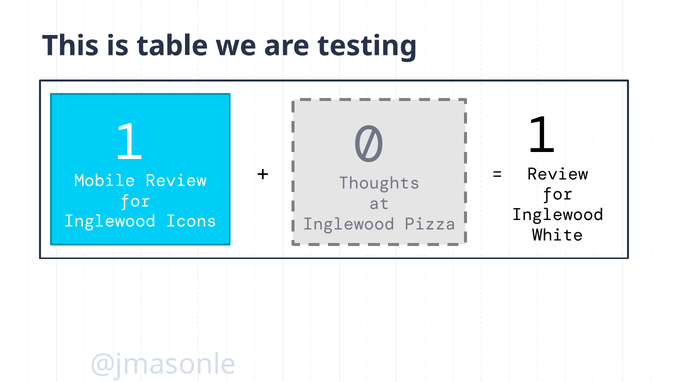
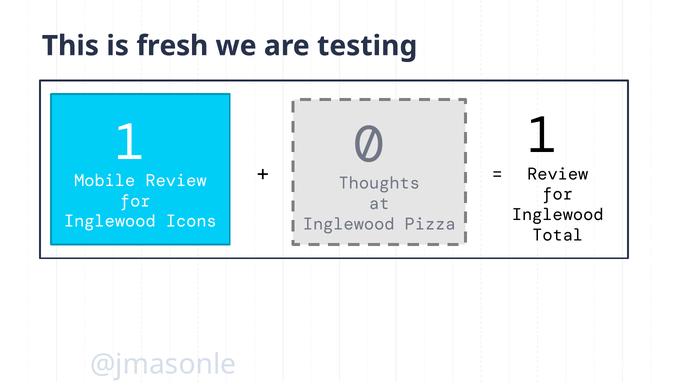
table: table -> fresh
White: White -> Total
